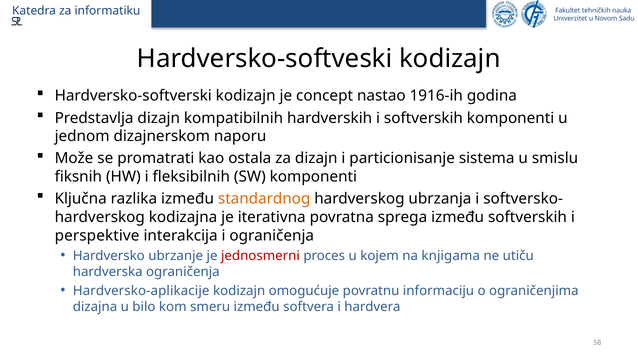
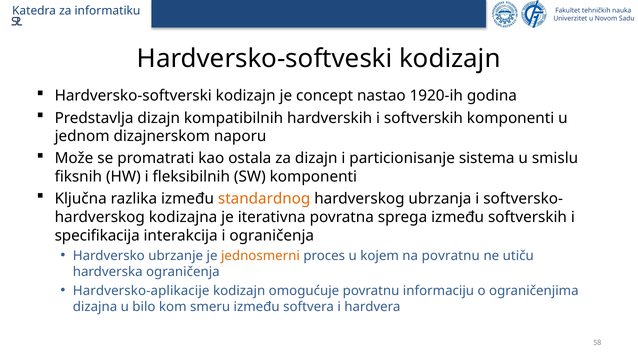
1916-ih: 1916-ih -> 1920-ih
perspektive: perspektive -> specifikacija
jednosmerni colour: red -> orange
na knjigama: knjigama -> povratnu
